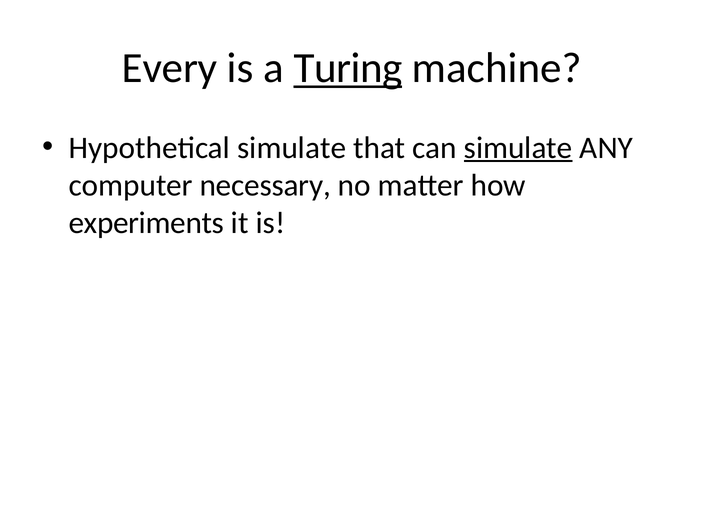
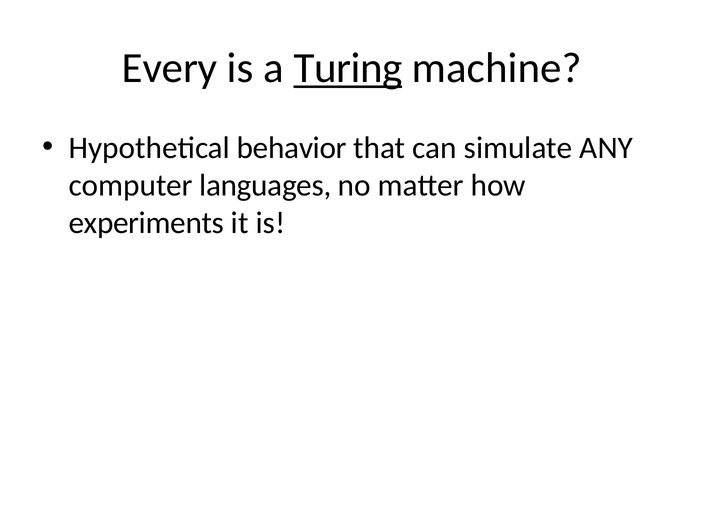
Hypothetical simulate: simulate -> behavior
simulate at (518, 148) underline: present -> none
necessary: necessary -> languages
